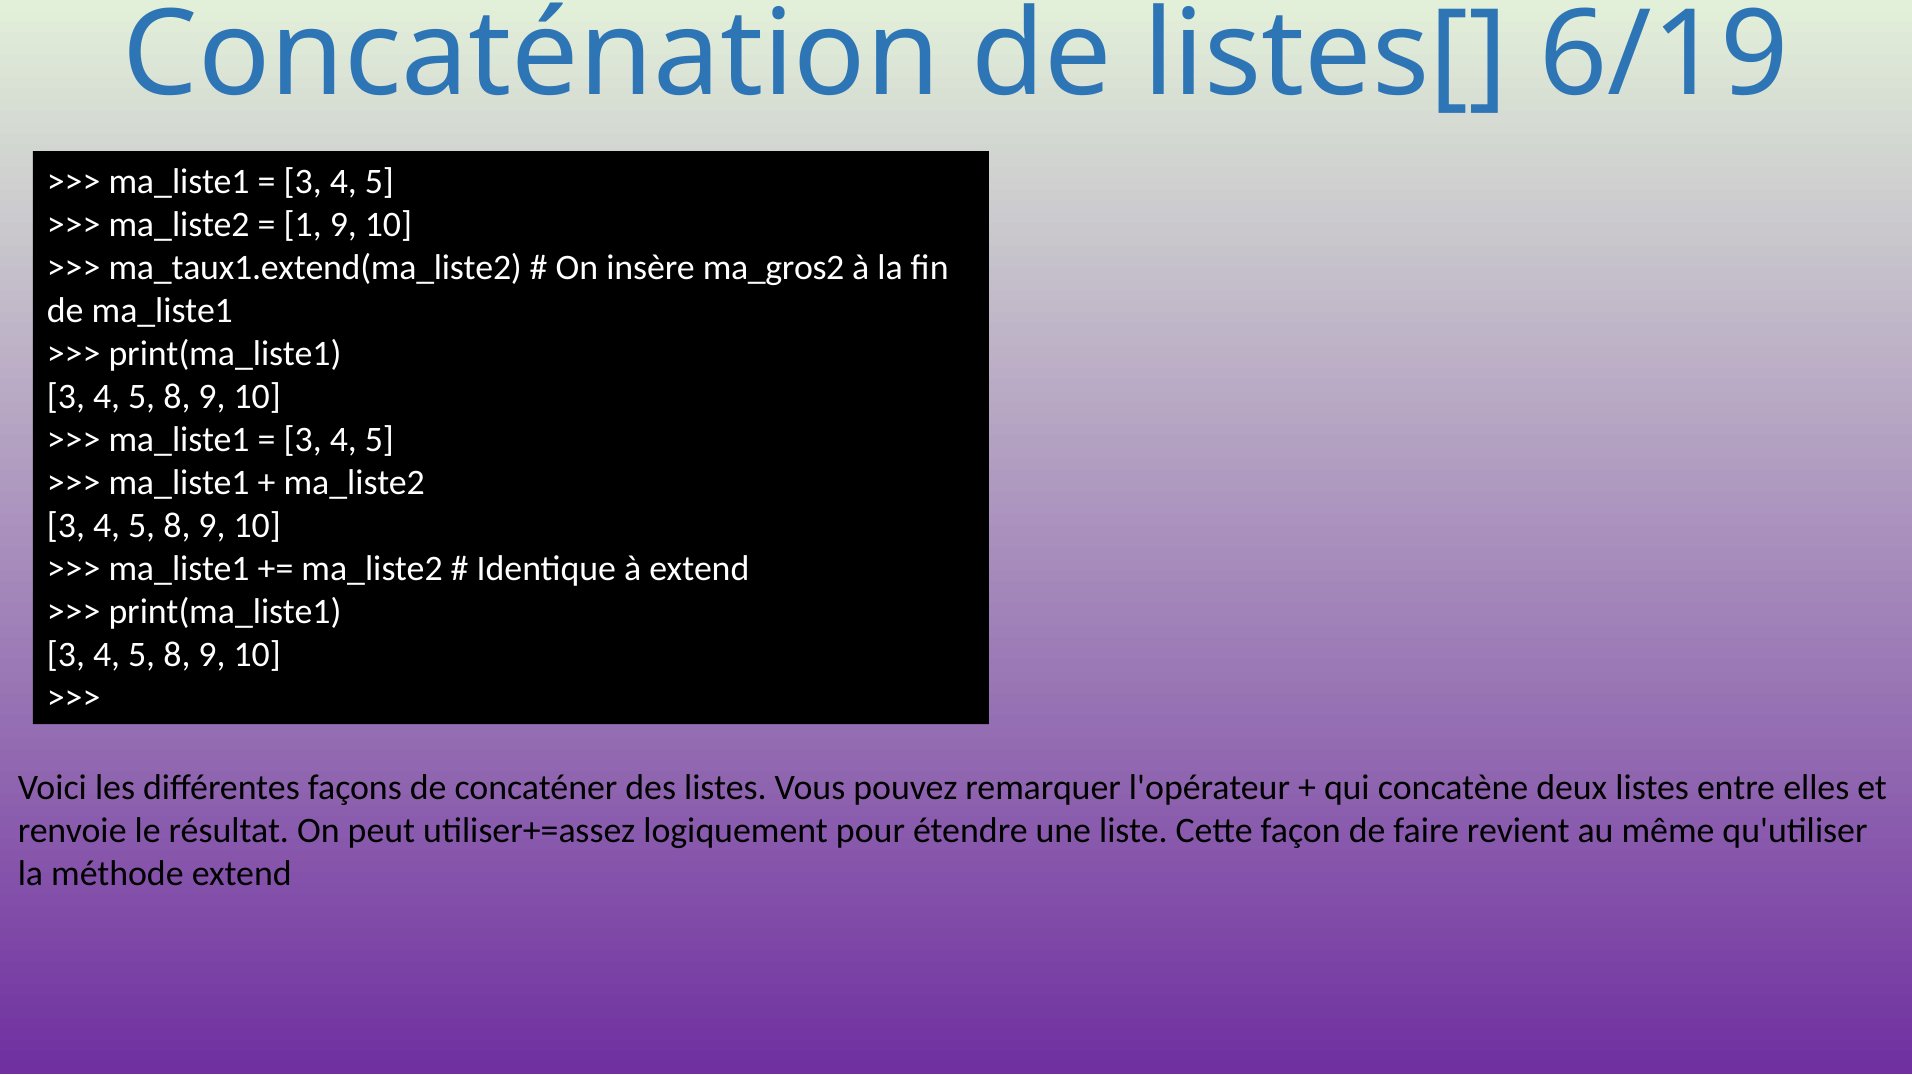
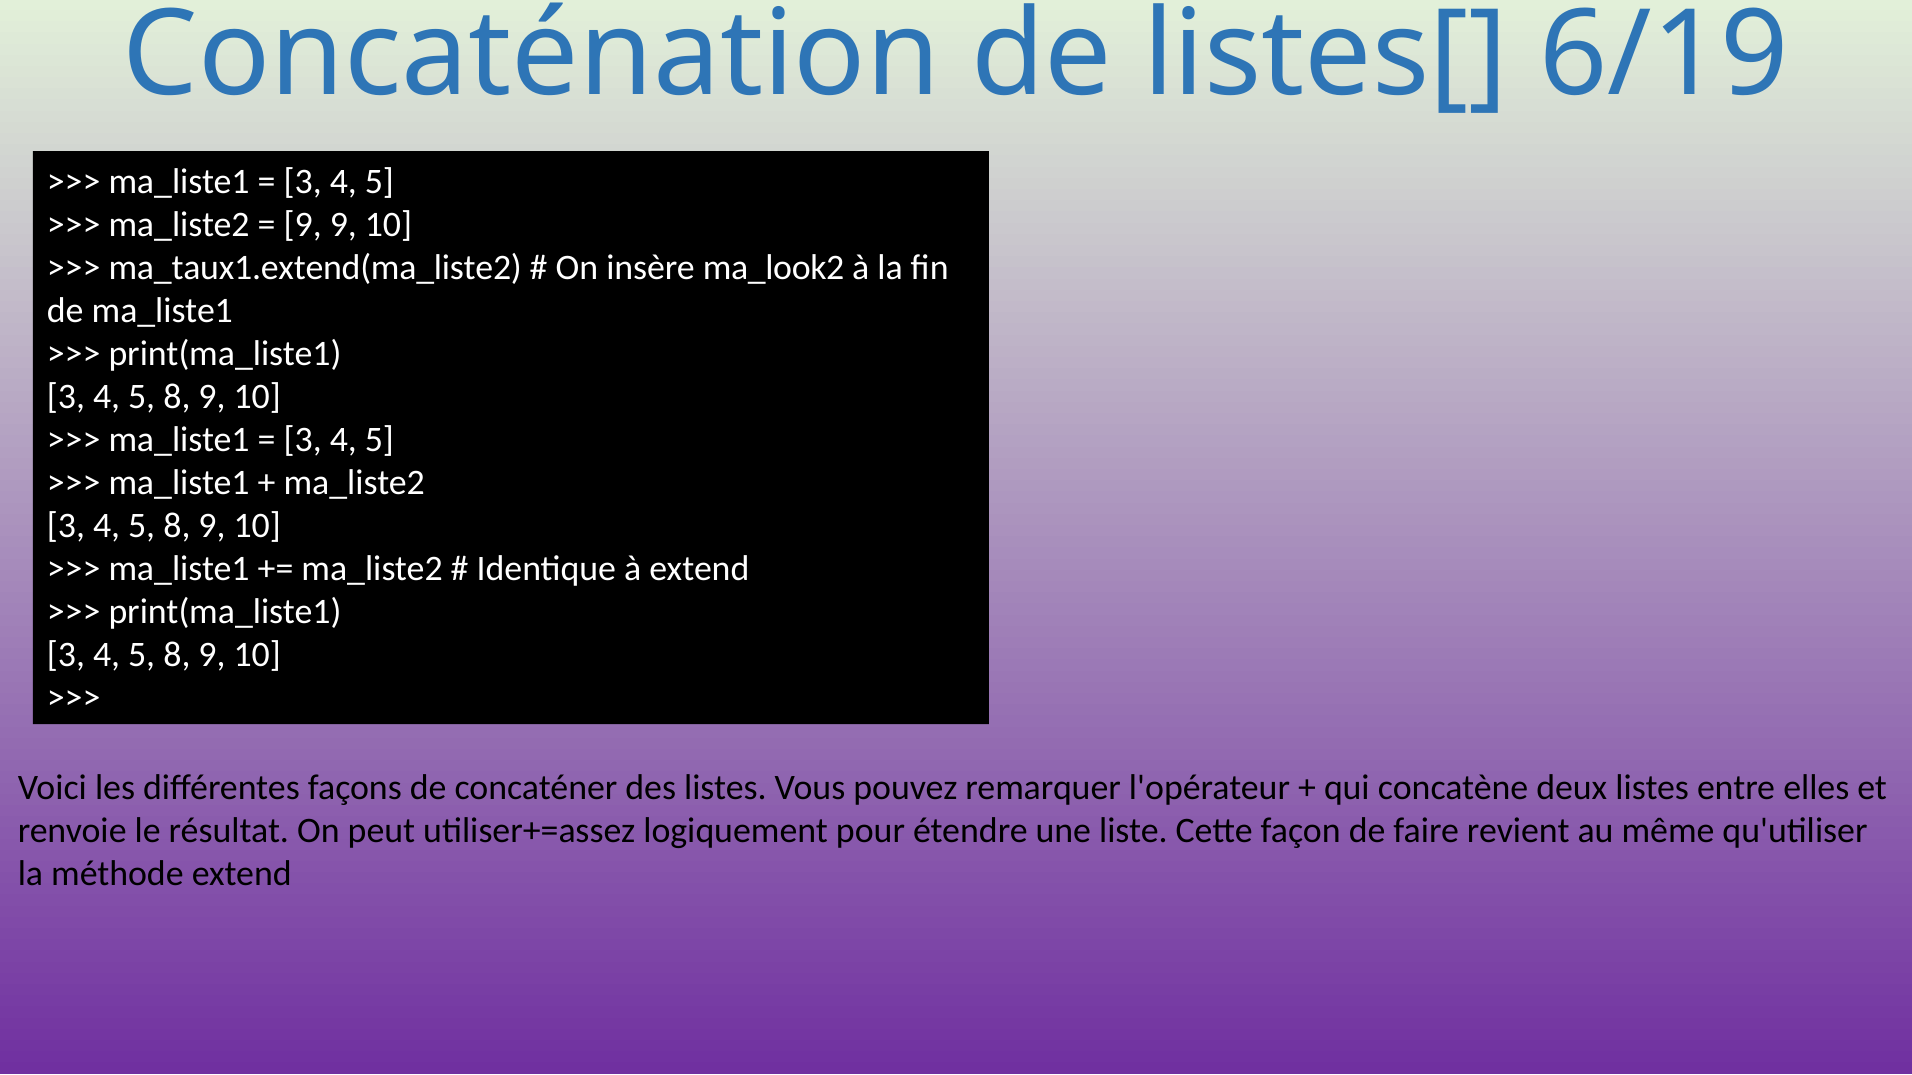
1 at (303, 225): 1 -> 9
ma_gros2: ma_gros2 -> ma_look2
